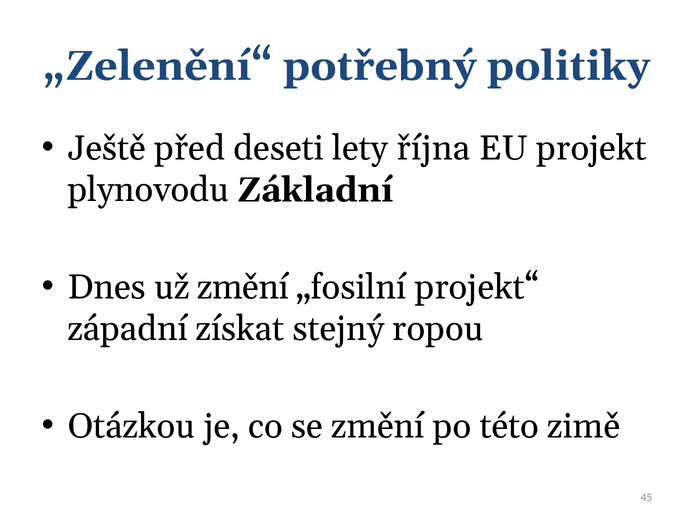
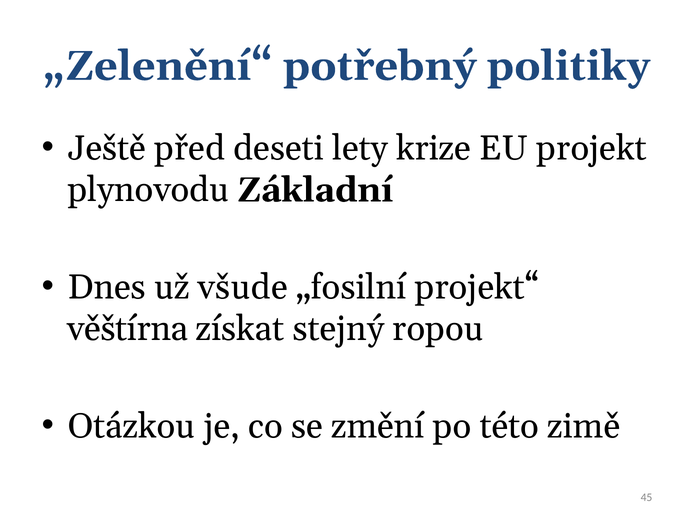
října: října -> krize
už změní: změní -> všude
západní: západní -> věštírna
